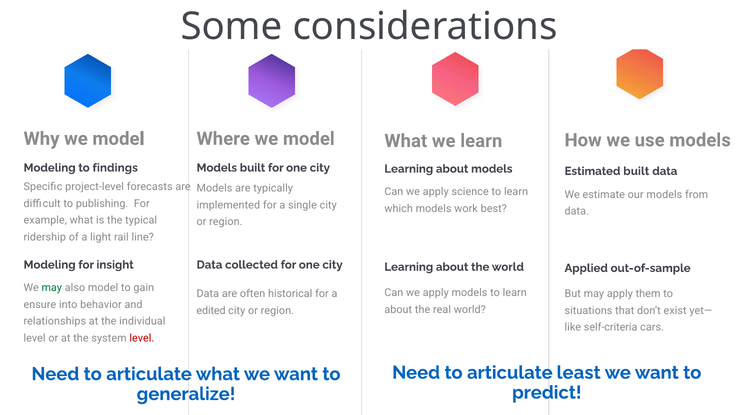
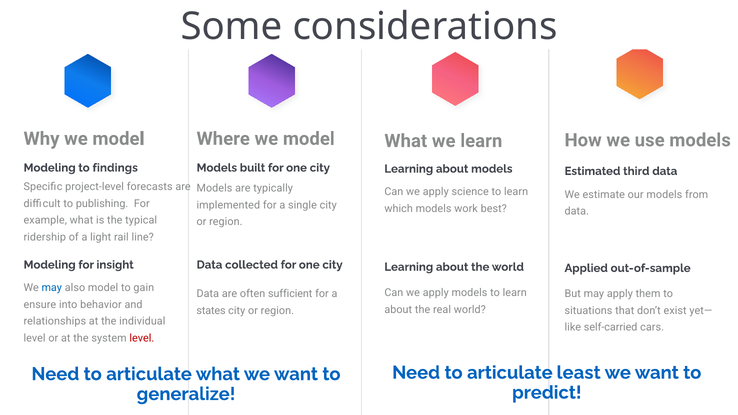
Estimated built: built -> third
may at (52, 288) colour: green -> blue
historical: historical -> sufficient
edited: edited -> states
self-criteria: self-criteria -> self-carried
